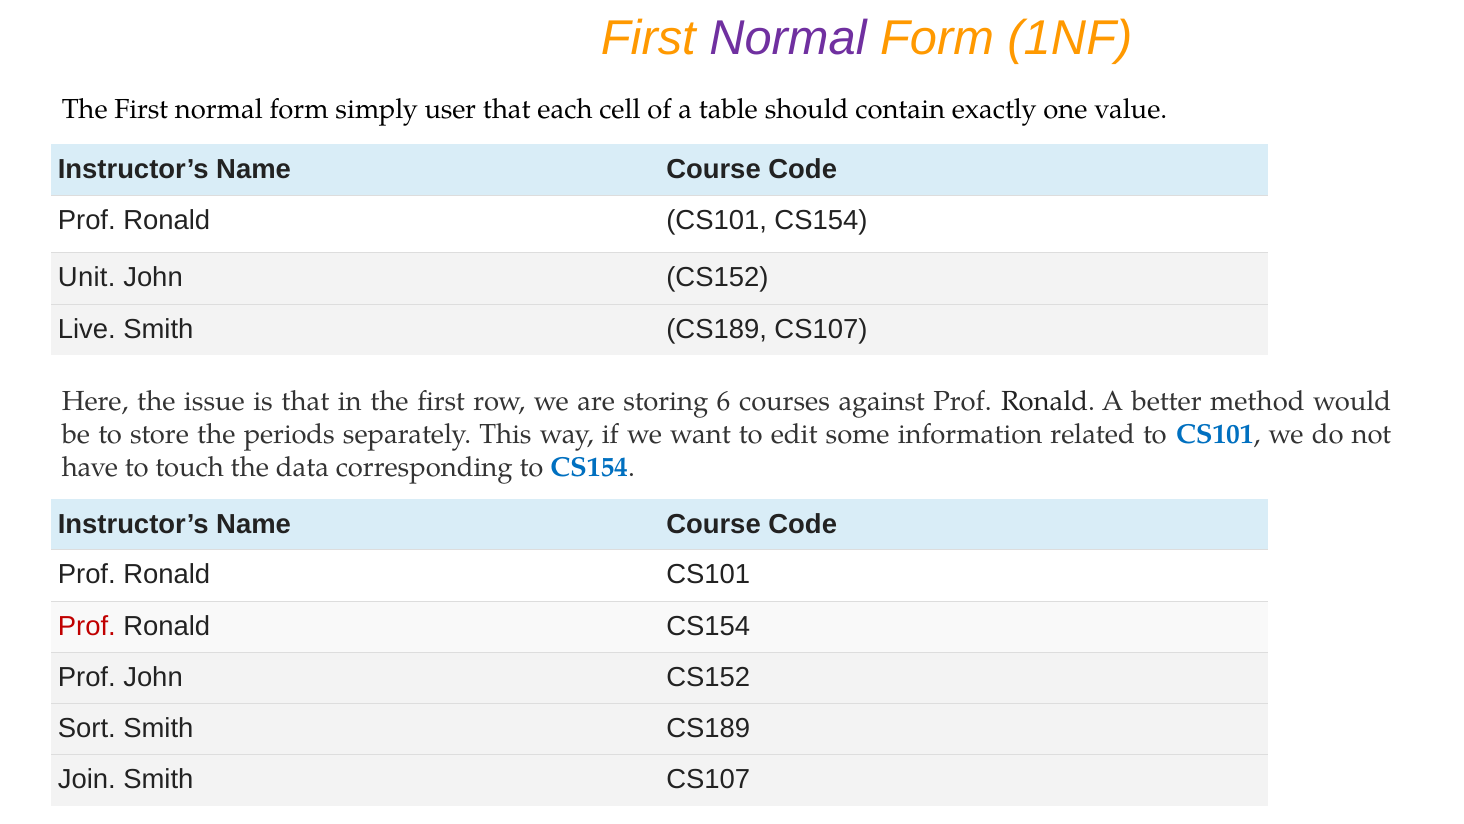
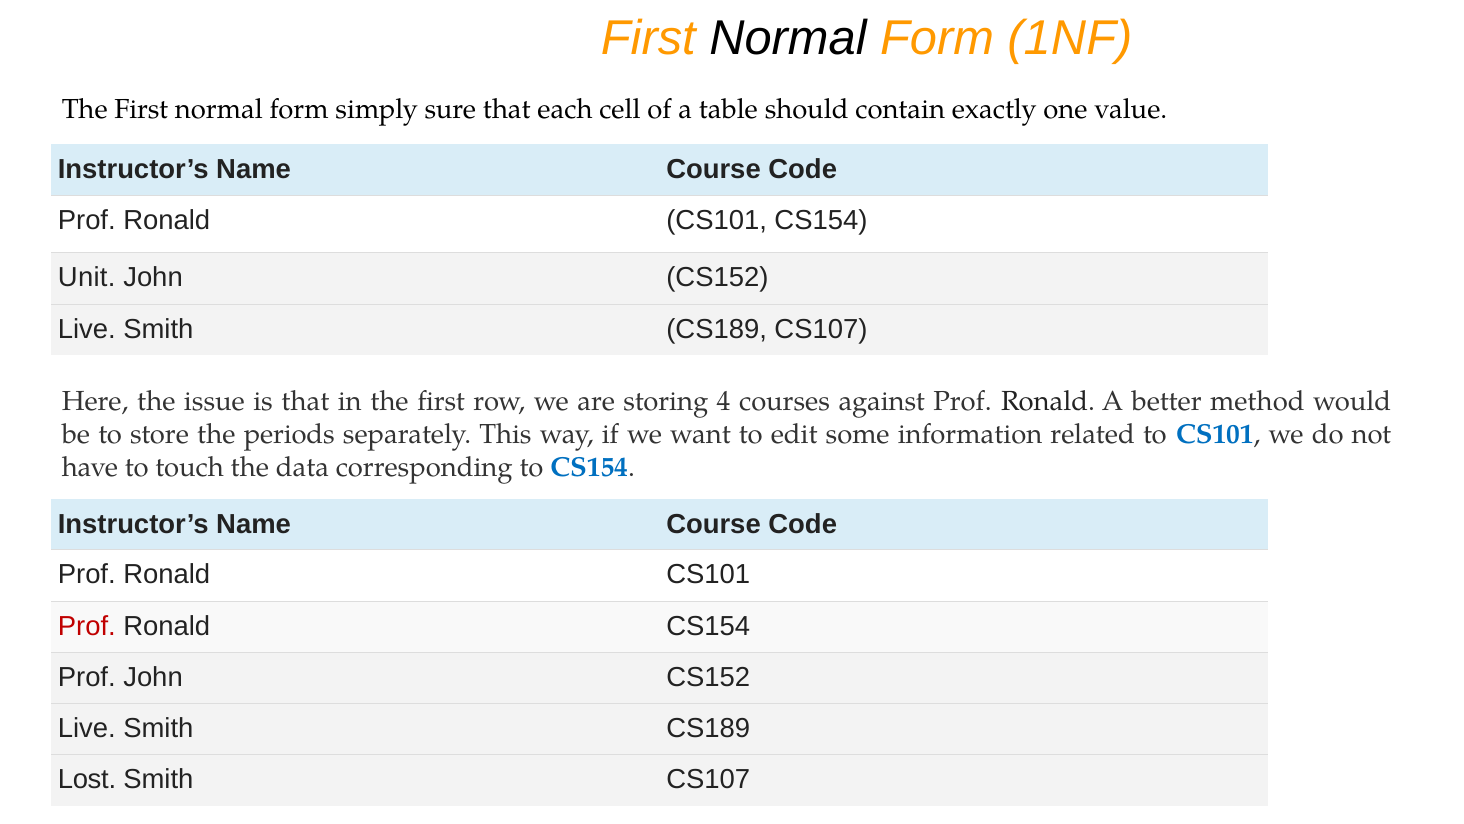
Normal at (788, 38) colour: purple -> black
user: user -> sure
6: 6 -> 4
Sort at (87, 728): Sort -> Live
Join: Join -> Lost
